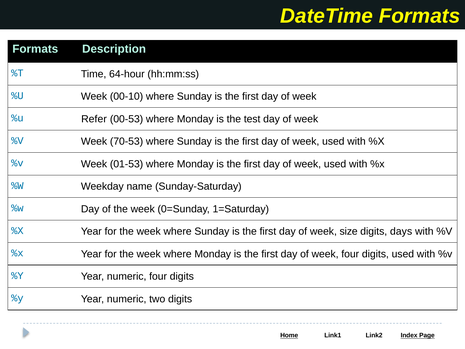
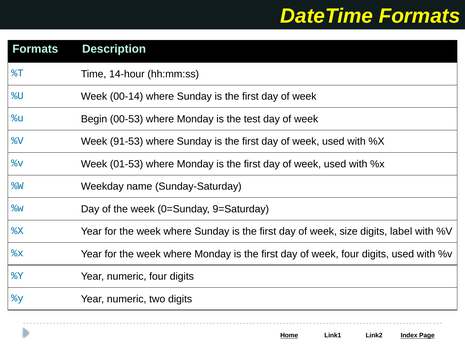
64-hour: 64-hour -> 14-hour
00-10: 00-10 -> 00-14
Refer: Refer -> Begin
70-53: 70-53 -> 91-53
1=Saturday: 1=Saturday -> 9=Saturday
days: days -> label
